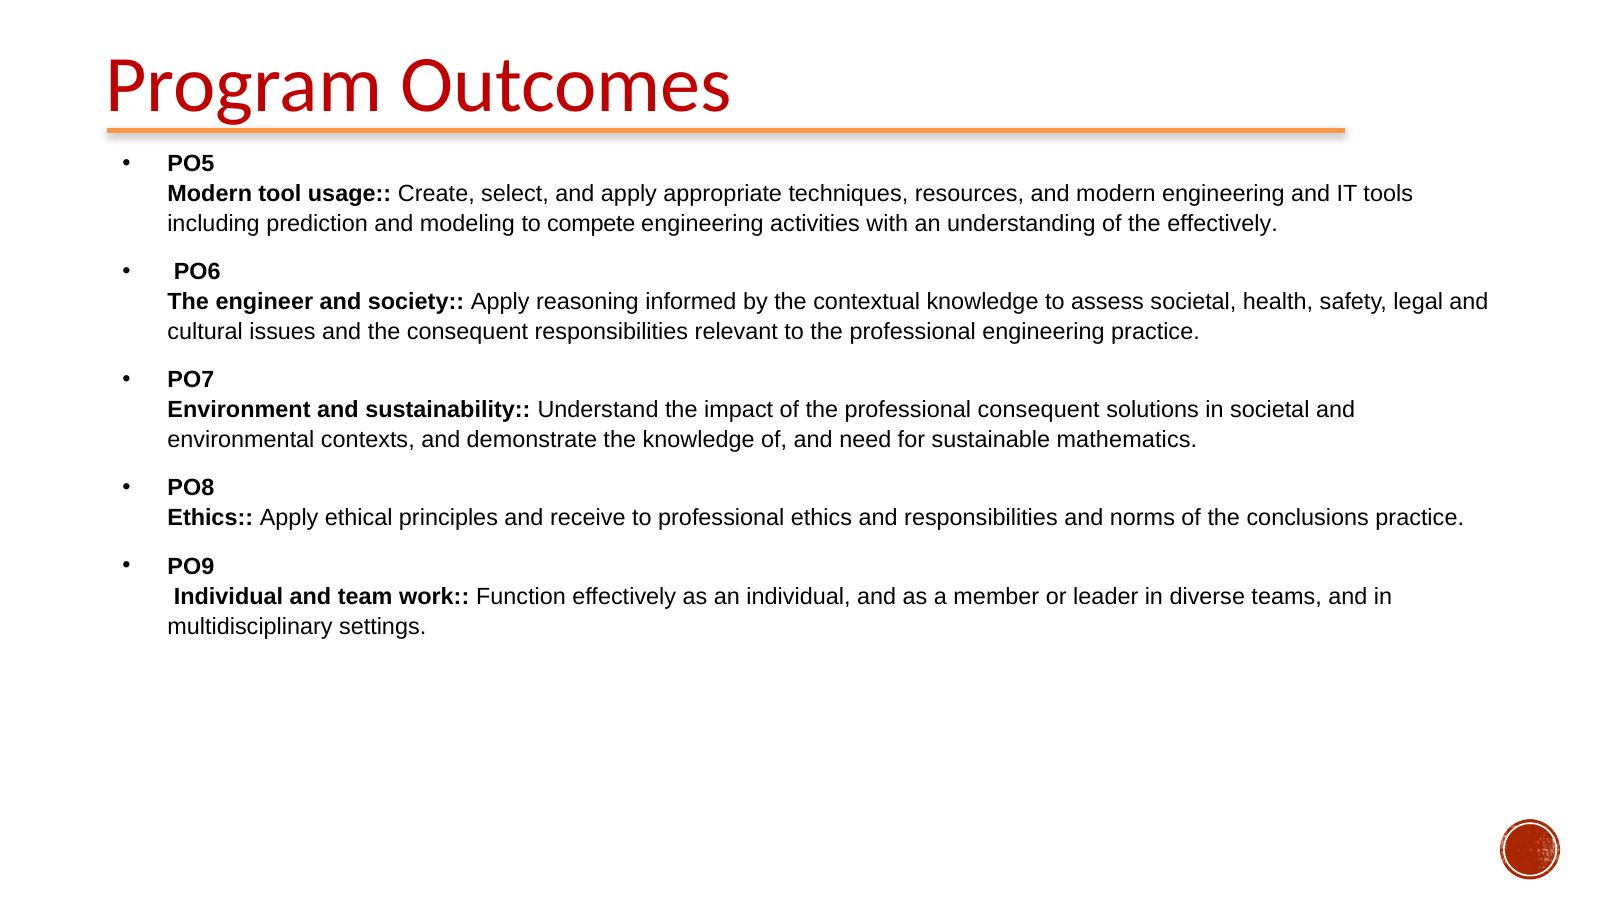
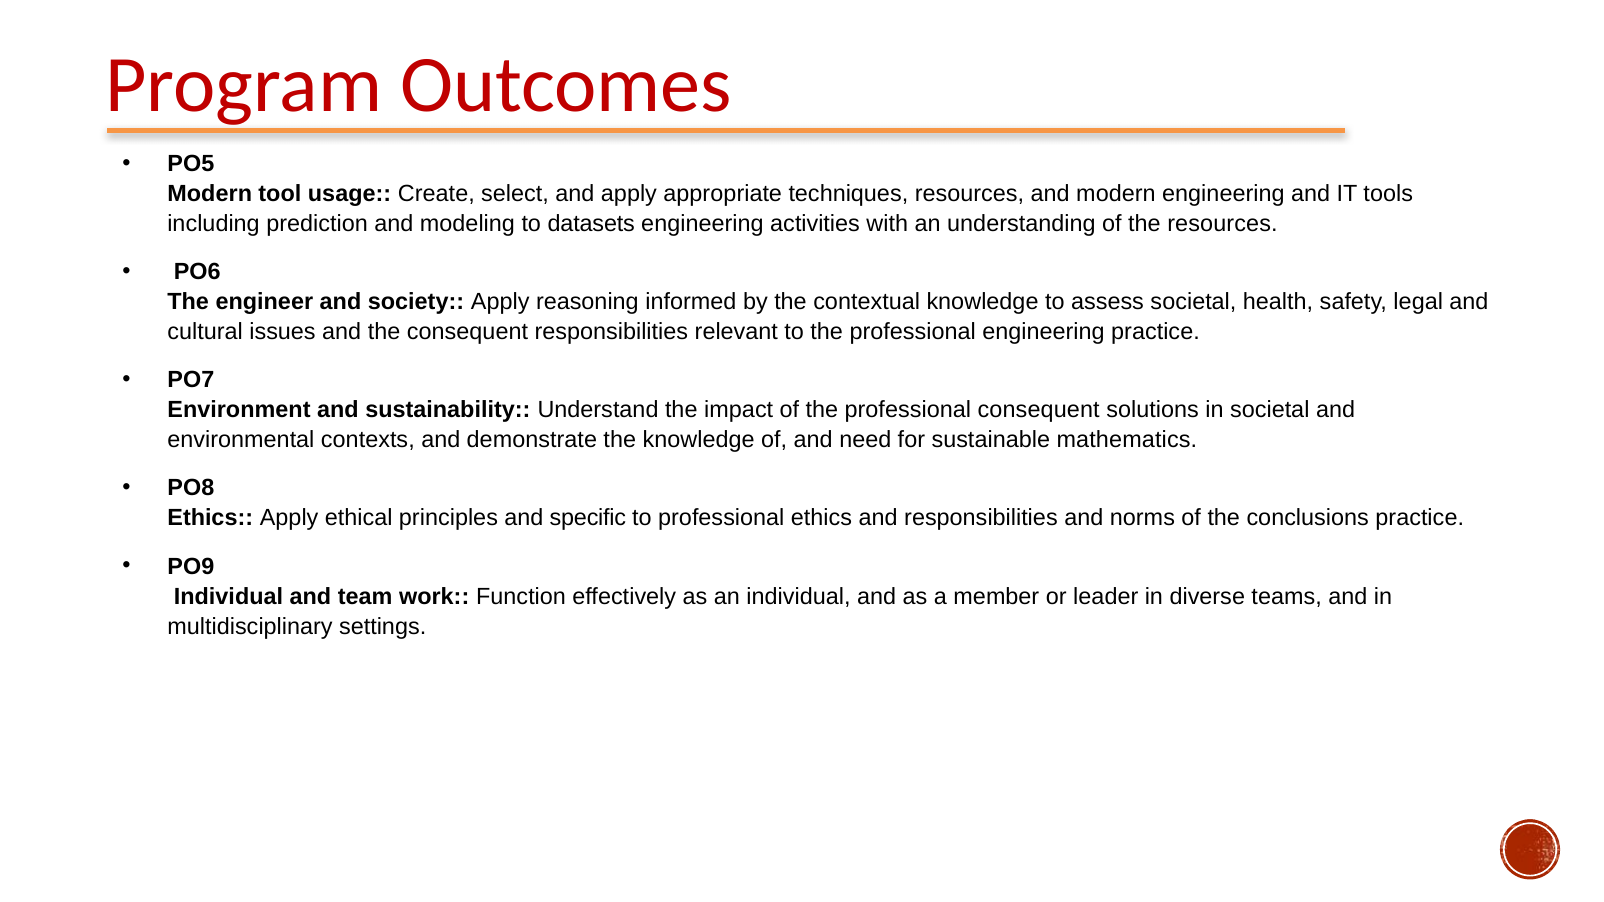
compete: compete -> datasets
the effectively: effectively -> resources
receive: receive -> specific
